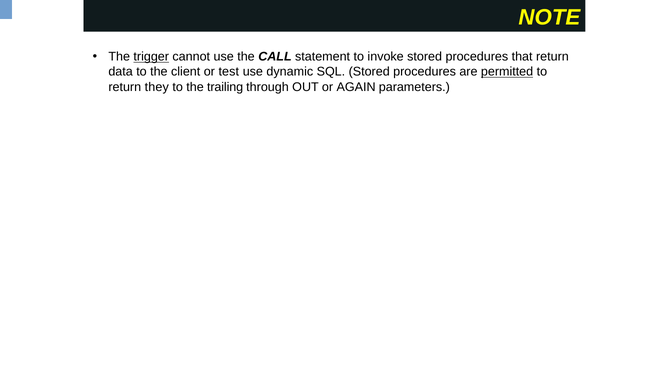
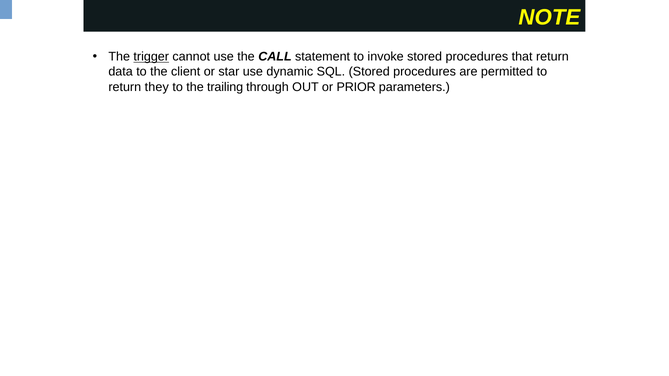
test: test -> star
permitted underline: present -> none
AGAIN: AGAIN -> PRIOR
